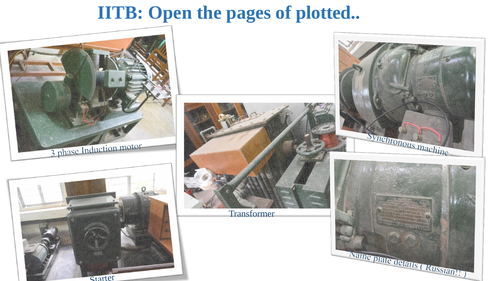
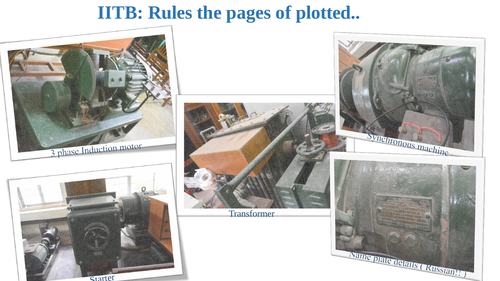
Open: Open -> Rules
